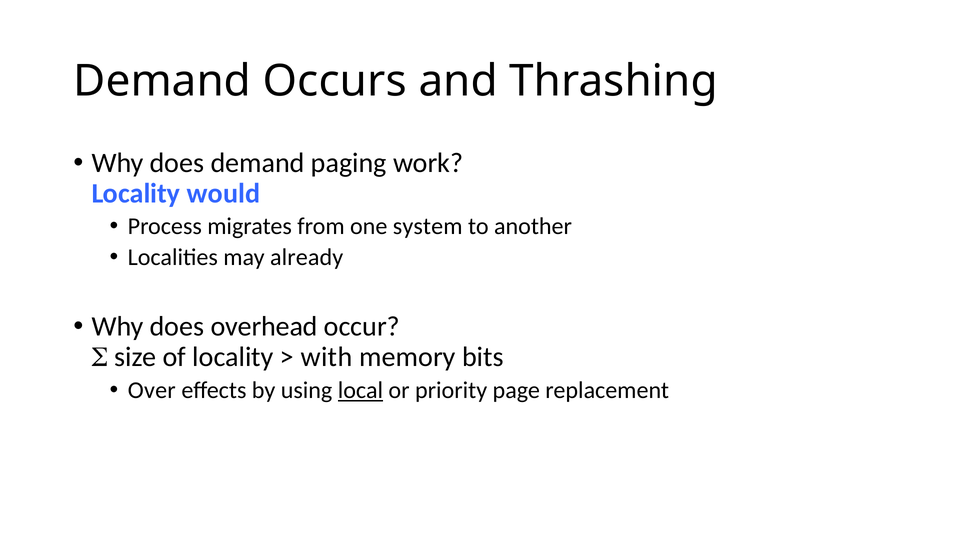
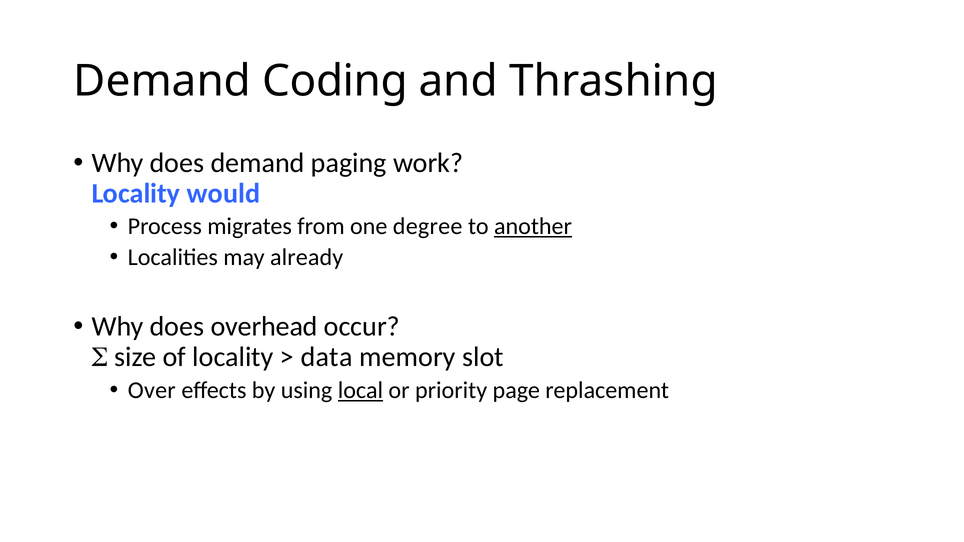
Occurs: Occurs -> Coding
system: system -> degree
another underline: none -> present
with: with -> data
bits: bits -> slot
